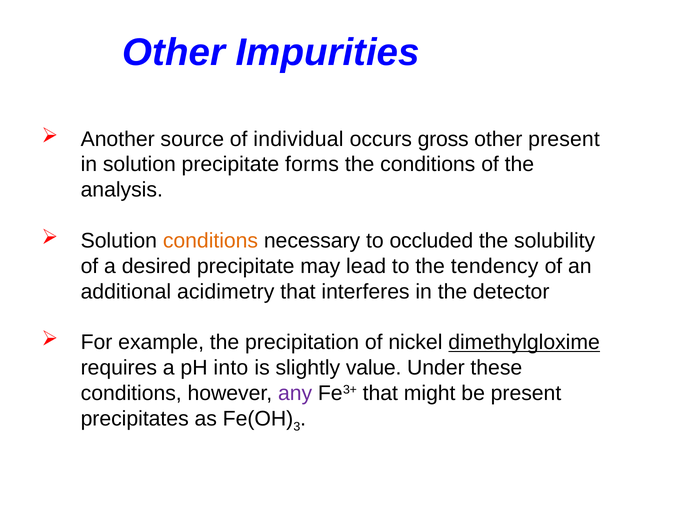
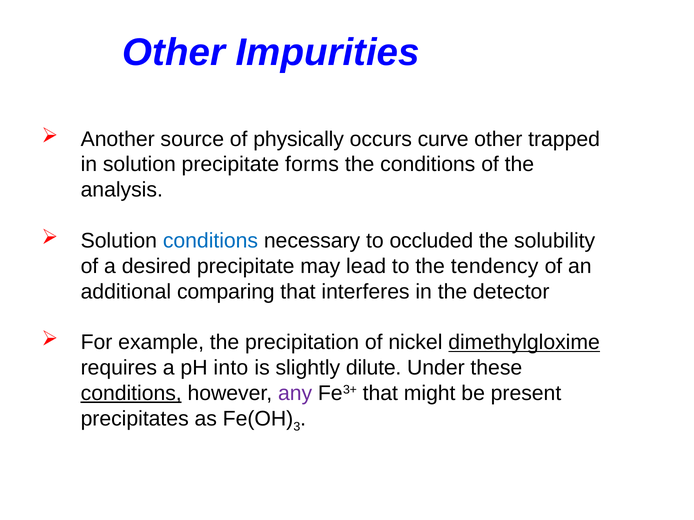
individual: individual -> physically
gross: gross -> curve
other present: present -> trapped
conditions at (210, 241) colour: orange -> blue
acidimetry: acidimetry -> comparing
value: value -> dilute
conditions at (131, 394) underline: none -> present
